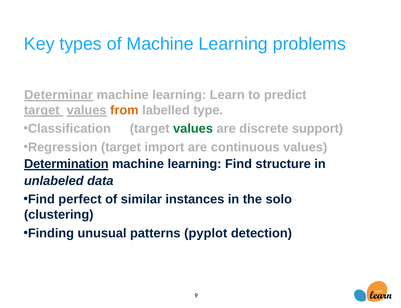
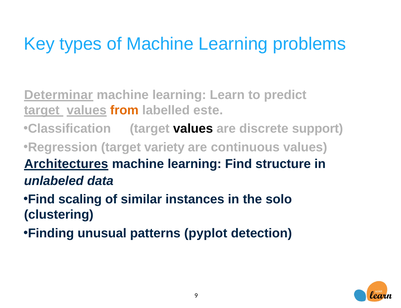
type: type -> este
values at (193, 129) colour: green -> black
import: import -> variety
Determination: Determination -> Architectures
perfect: perfect -> scaling
